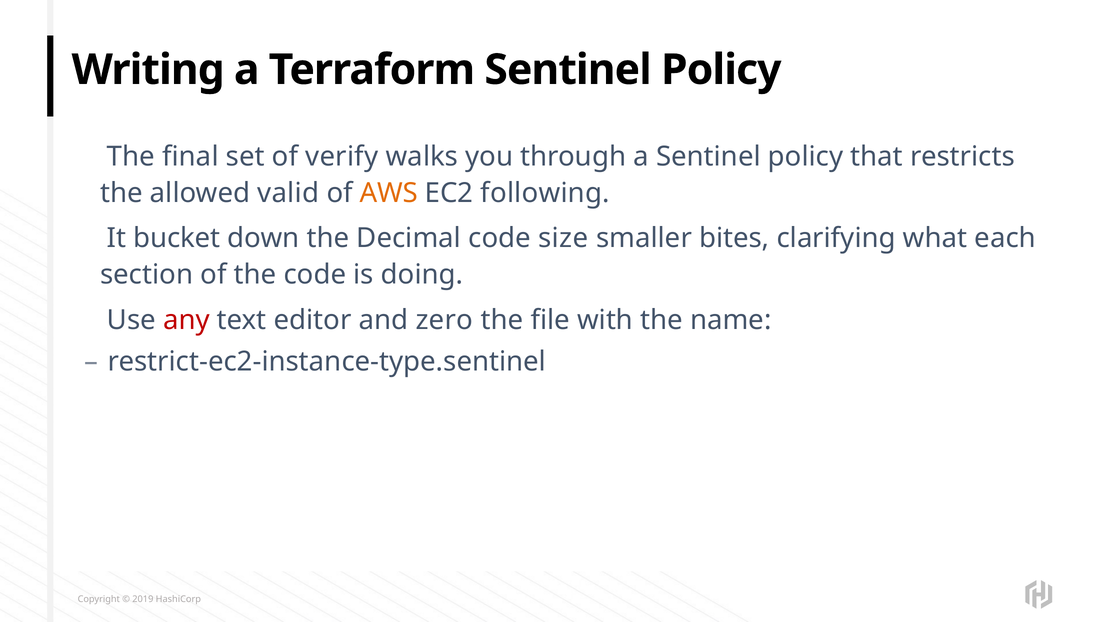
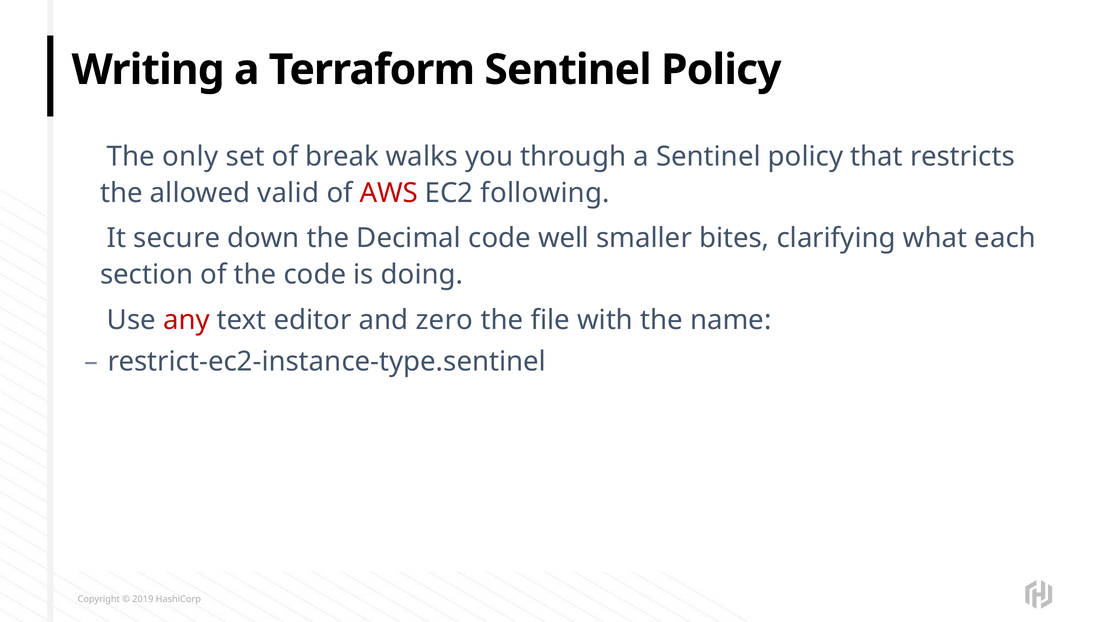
final: final -> only
verify: verify -> break
AWS colour: orange -> red
bucket: bucket -> secure
size: size -> well
